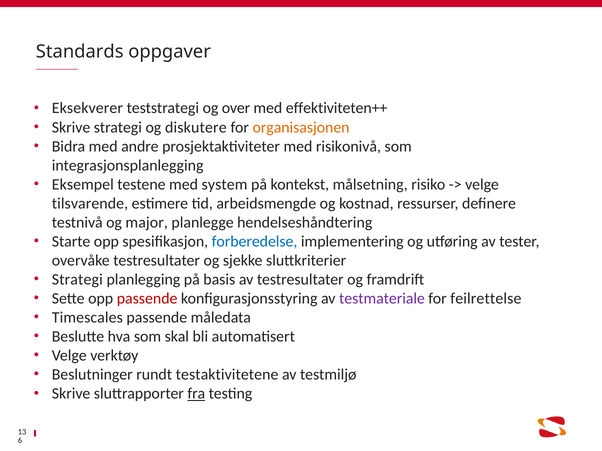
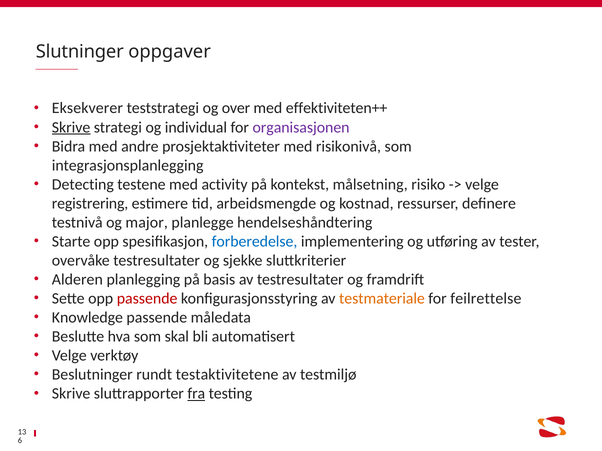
Standards: Standards -> Slutninger
Skrive at (71, 127) underline: none -> present
diskutere: diskutere -> individual
organisasjonen colour: orange -> purple
Eksempel: Eksempel -> Detecting
system: system -> activity
tilsvarende: tilsvarende -> registrering
Strategi at (77, 280): Strategi -> Alderen
testmateriale colour: purple -> orange
Timescales: Timescales -> Knowledge
